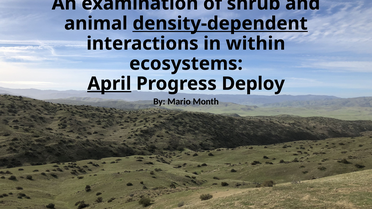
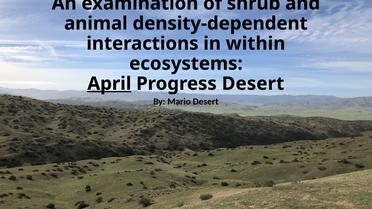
density-dependent underline: present -> none
Progress Deploy: Deploy -> Desert
Mario Month: Month -> Desert
